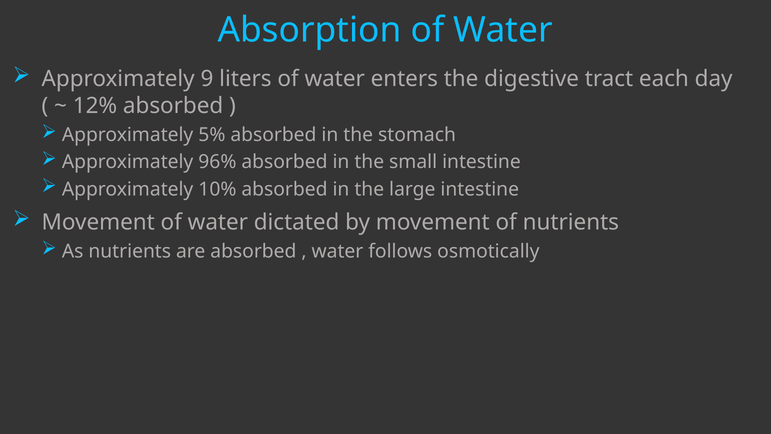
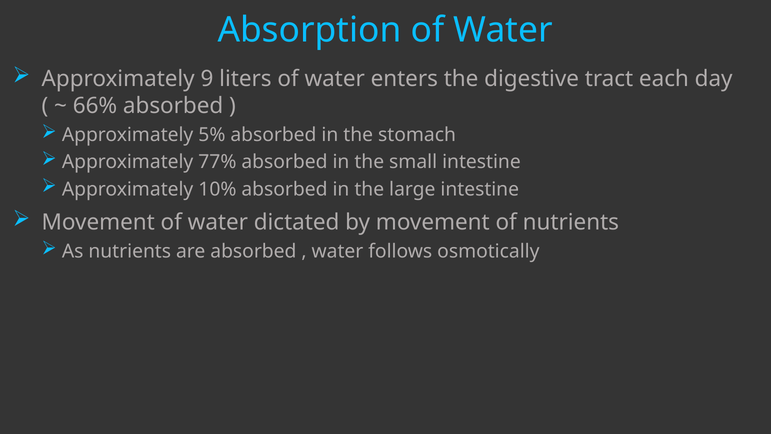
12%: 12% -> 66%
96%: 96% -> 77%
